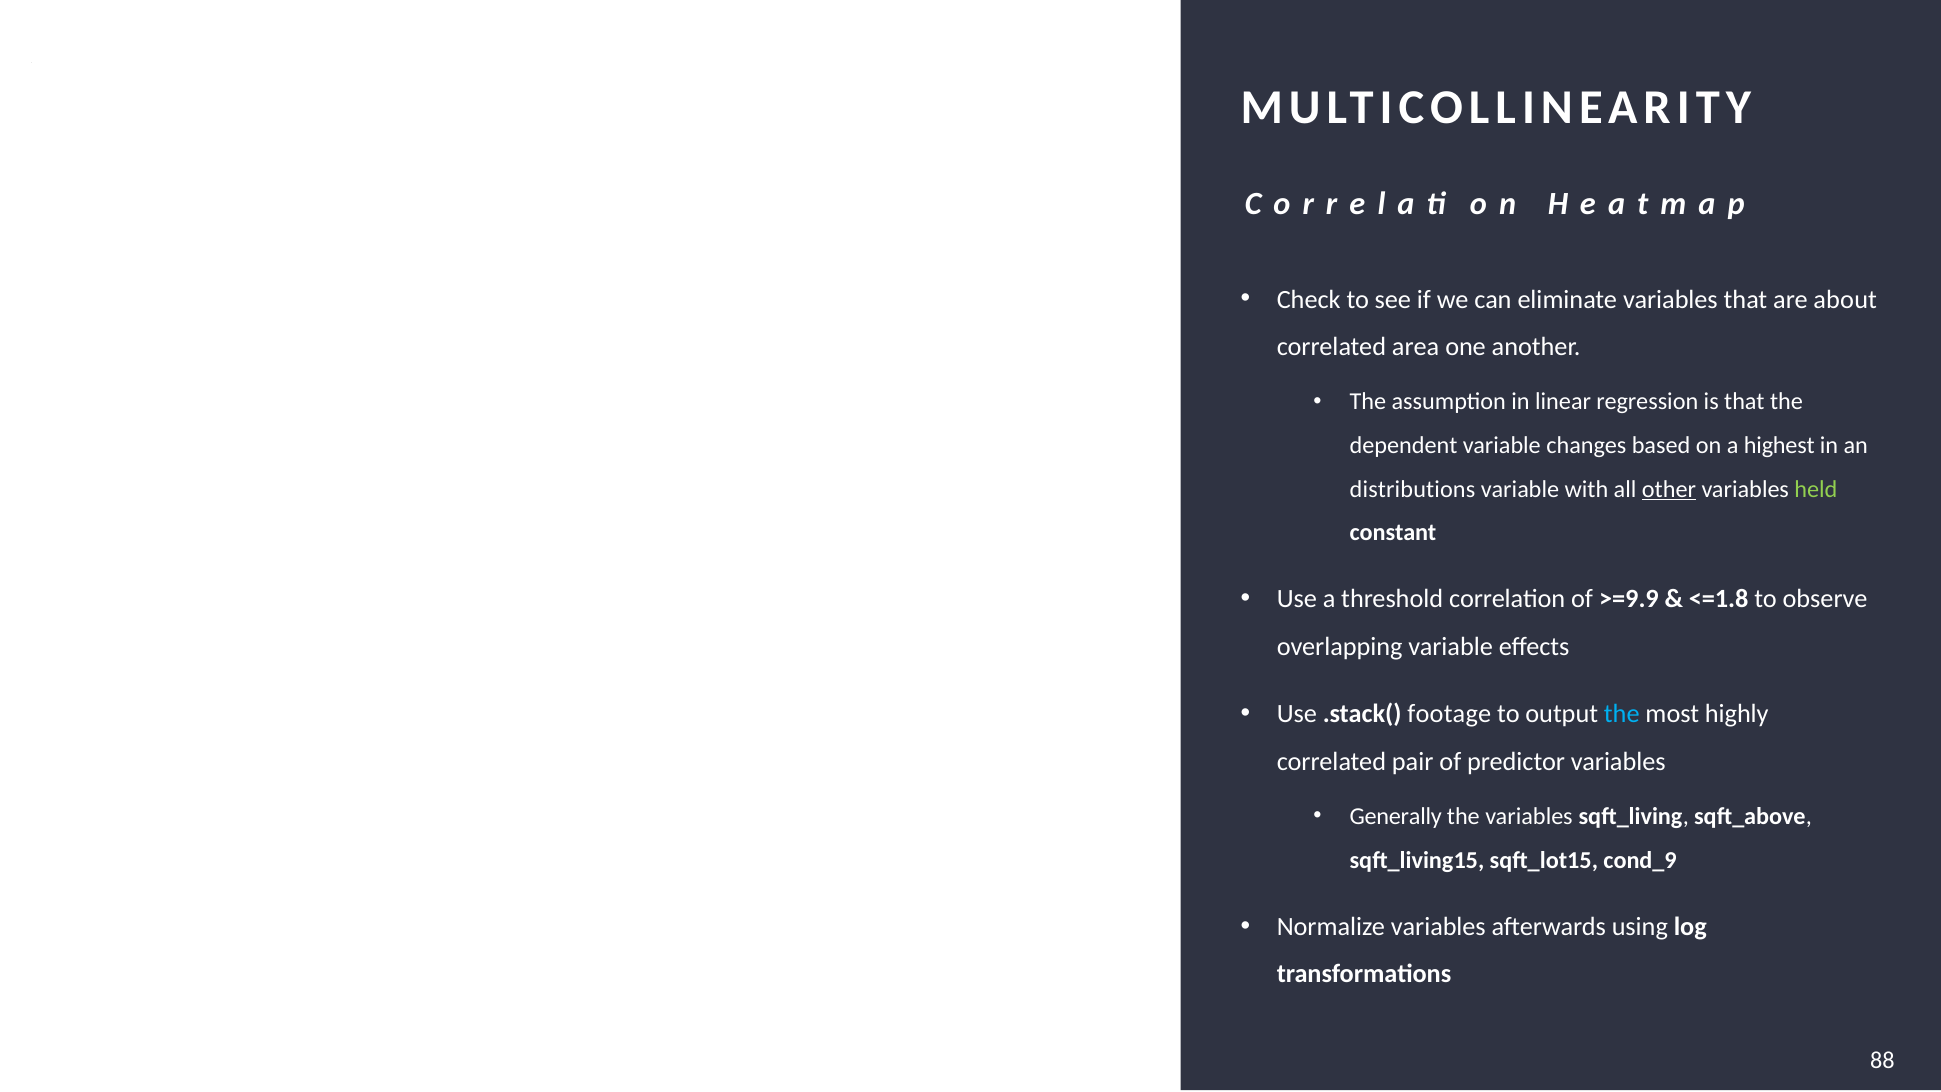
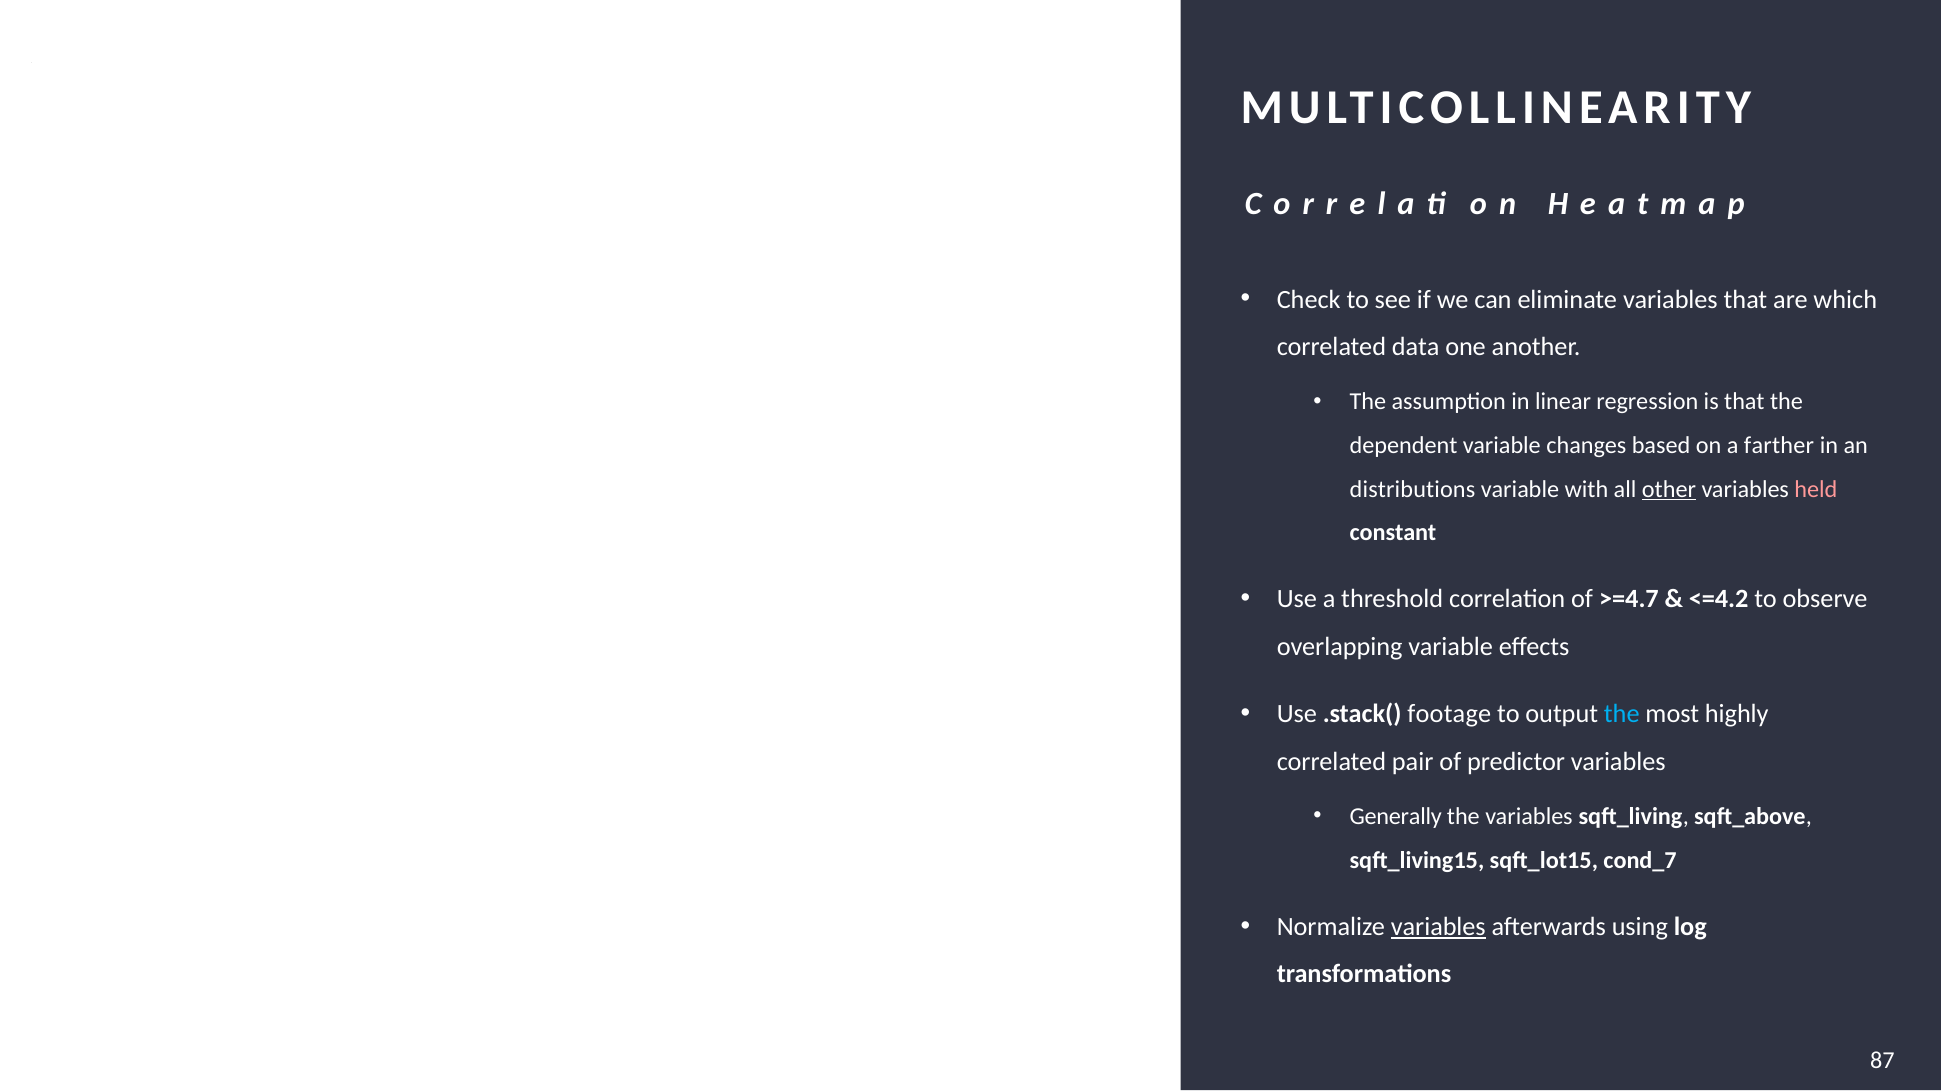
about: about -> which
area: area -> data
highest: highest -> farther
held colour: light green -> pink
>=9.9: >=9.9 -> >=4.7
<=1.8: <=1.8 -> <=4.2
cond_9: cond_9 -> cond_7
variables at (1438, 926) underline: none -> present
88: 88 -> 87
